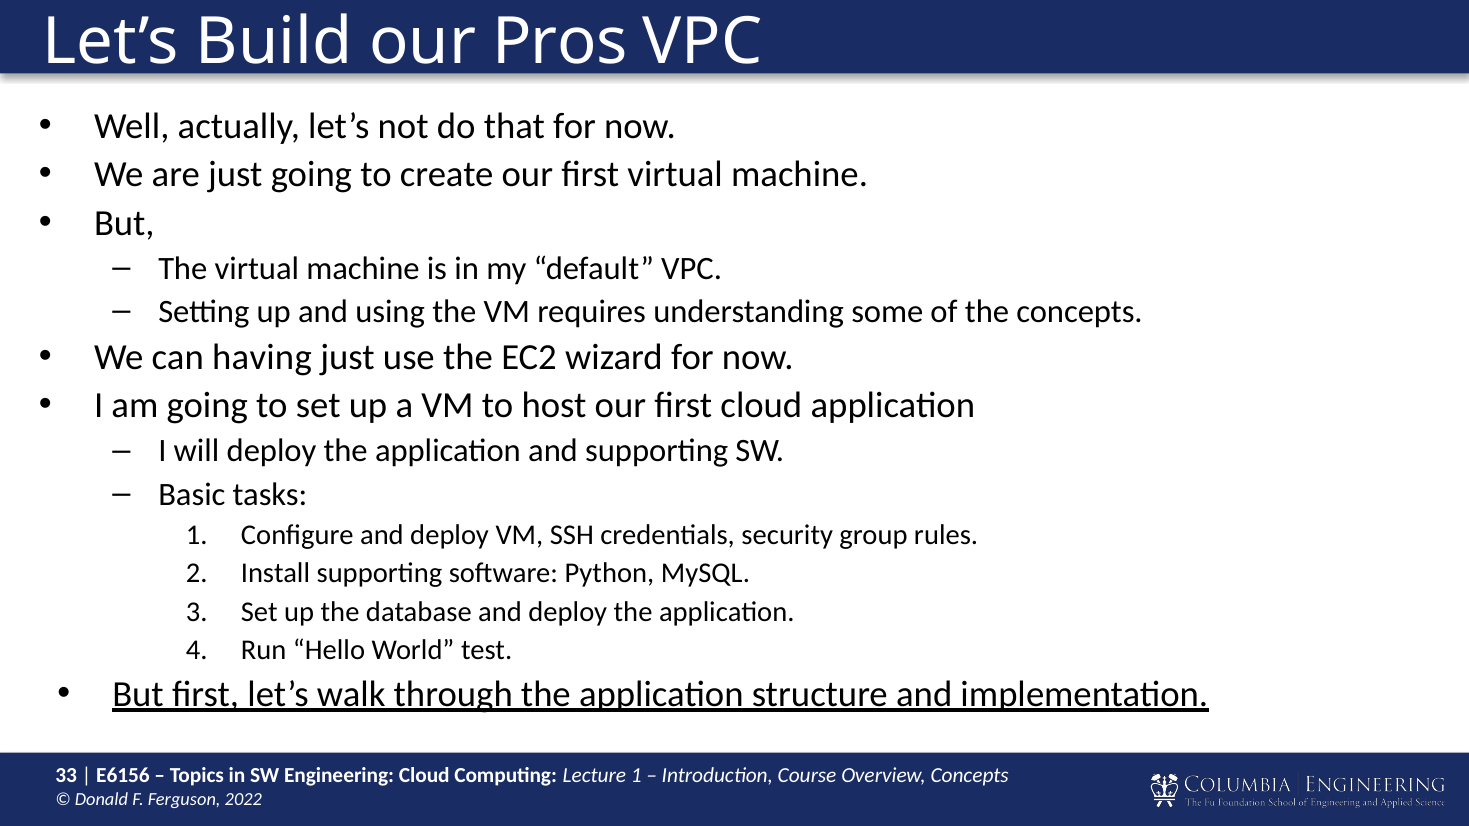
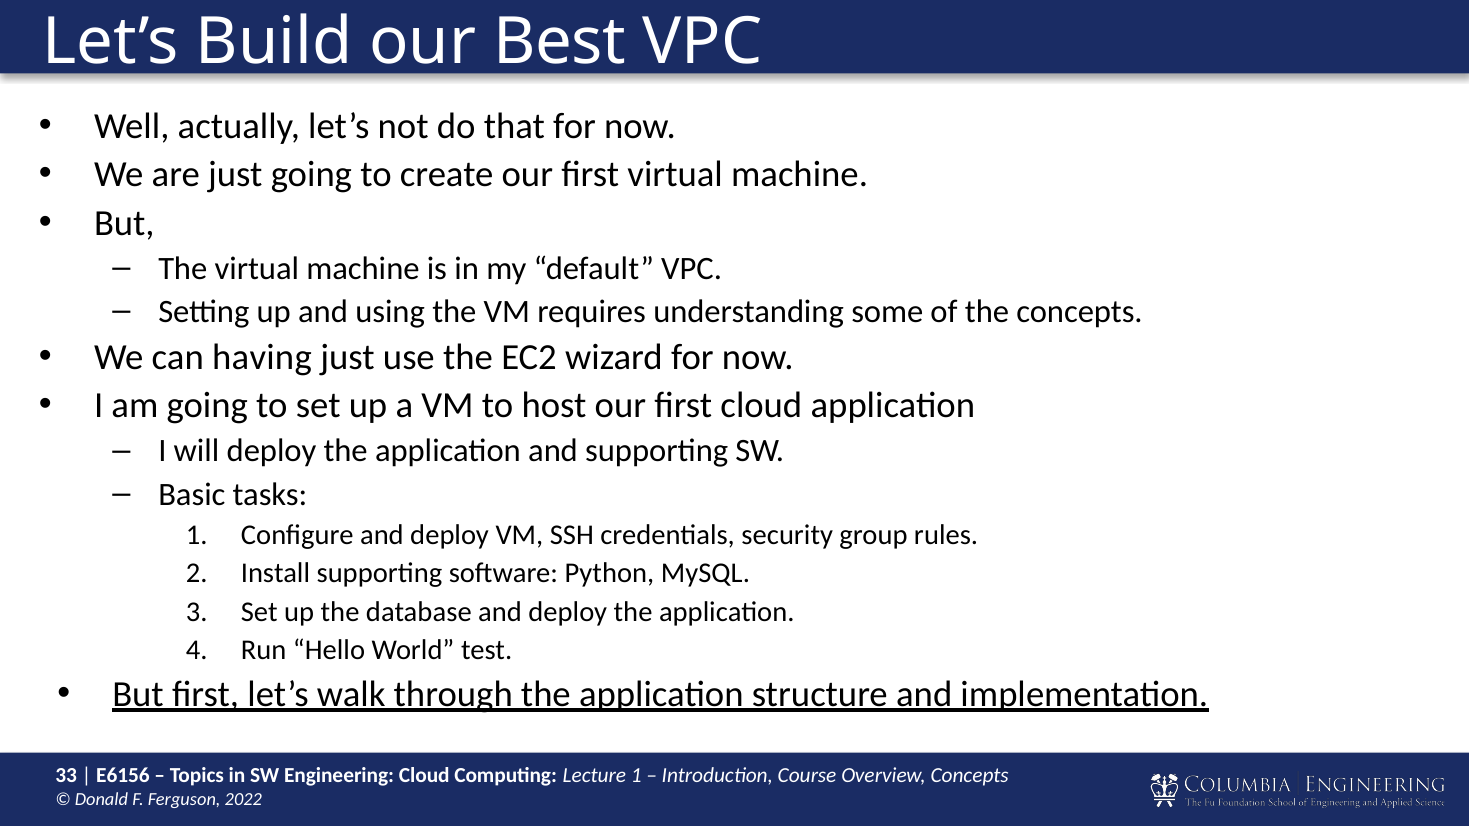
Pros: Pros -> Best
